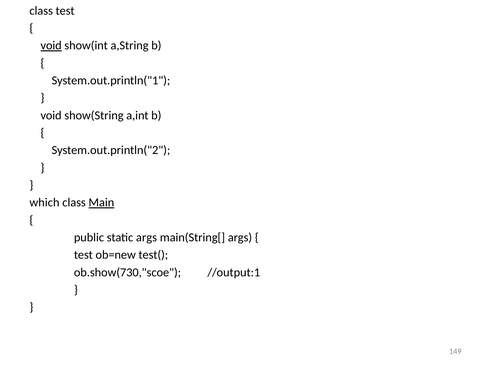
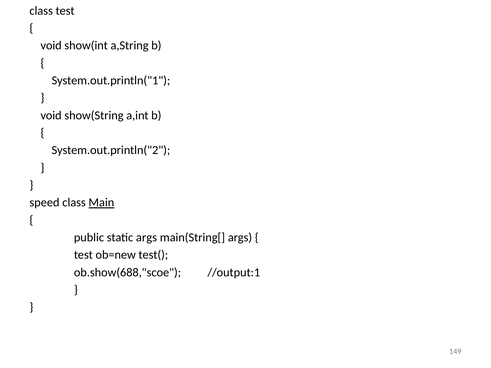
void at (51, 46) underline: present -> none
which: which -> speed
ob.show(730,"scoe: ob.show(730,"scoe -> ob.show(688,"scoe
